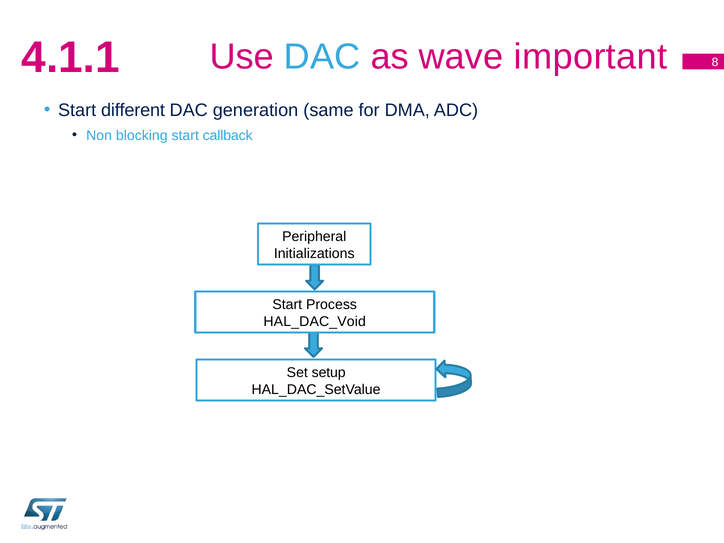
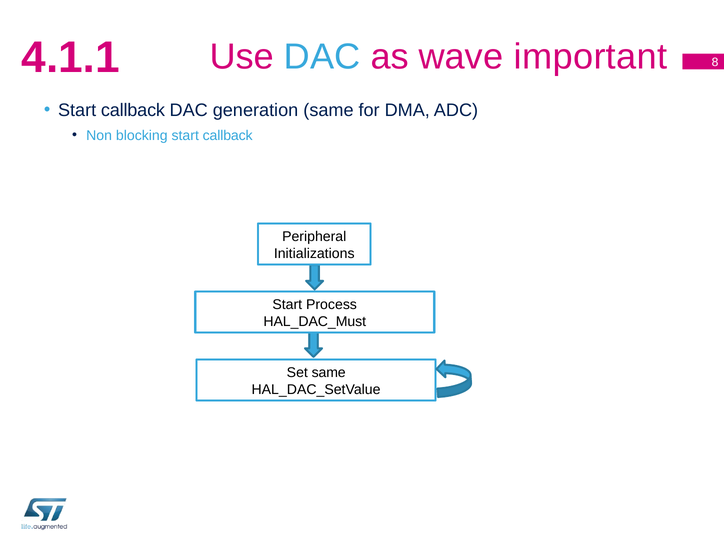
different at (133, 110): different -> callback
HAL_DAC_Void: HAL_DAC_Void -> HAL_DAC_Must
Set setup: setup -> same
